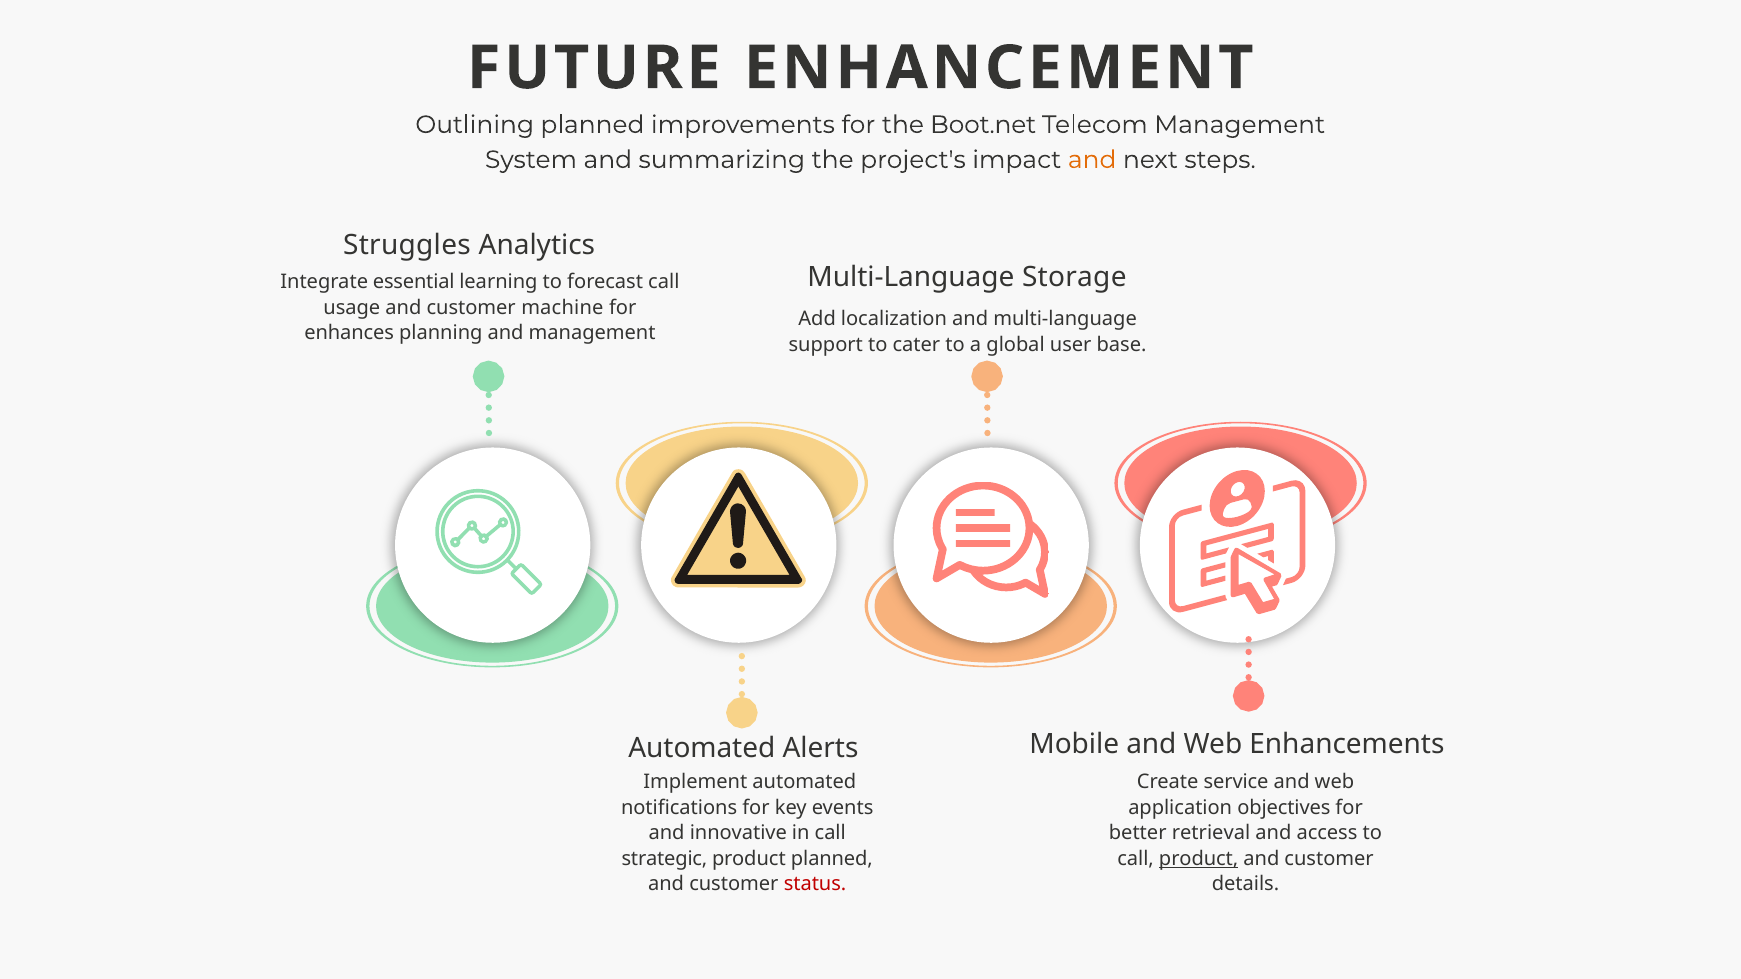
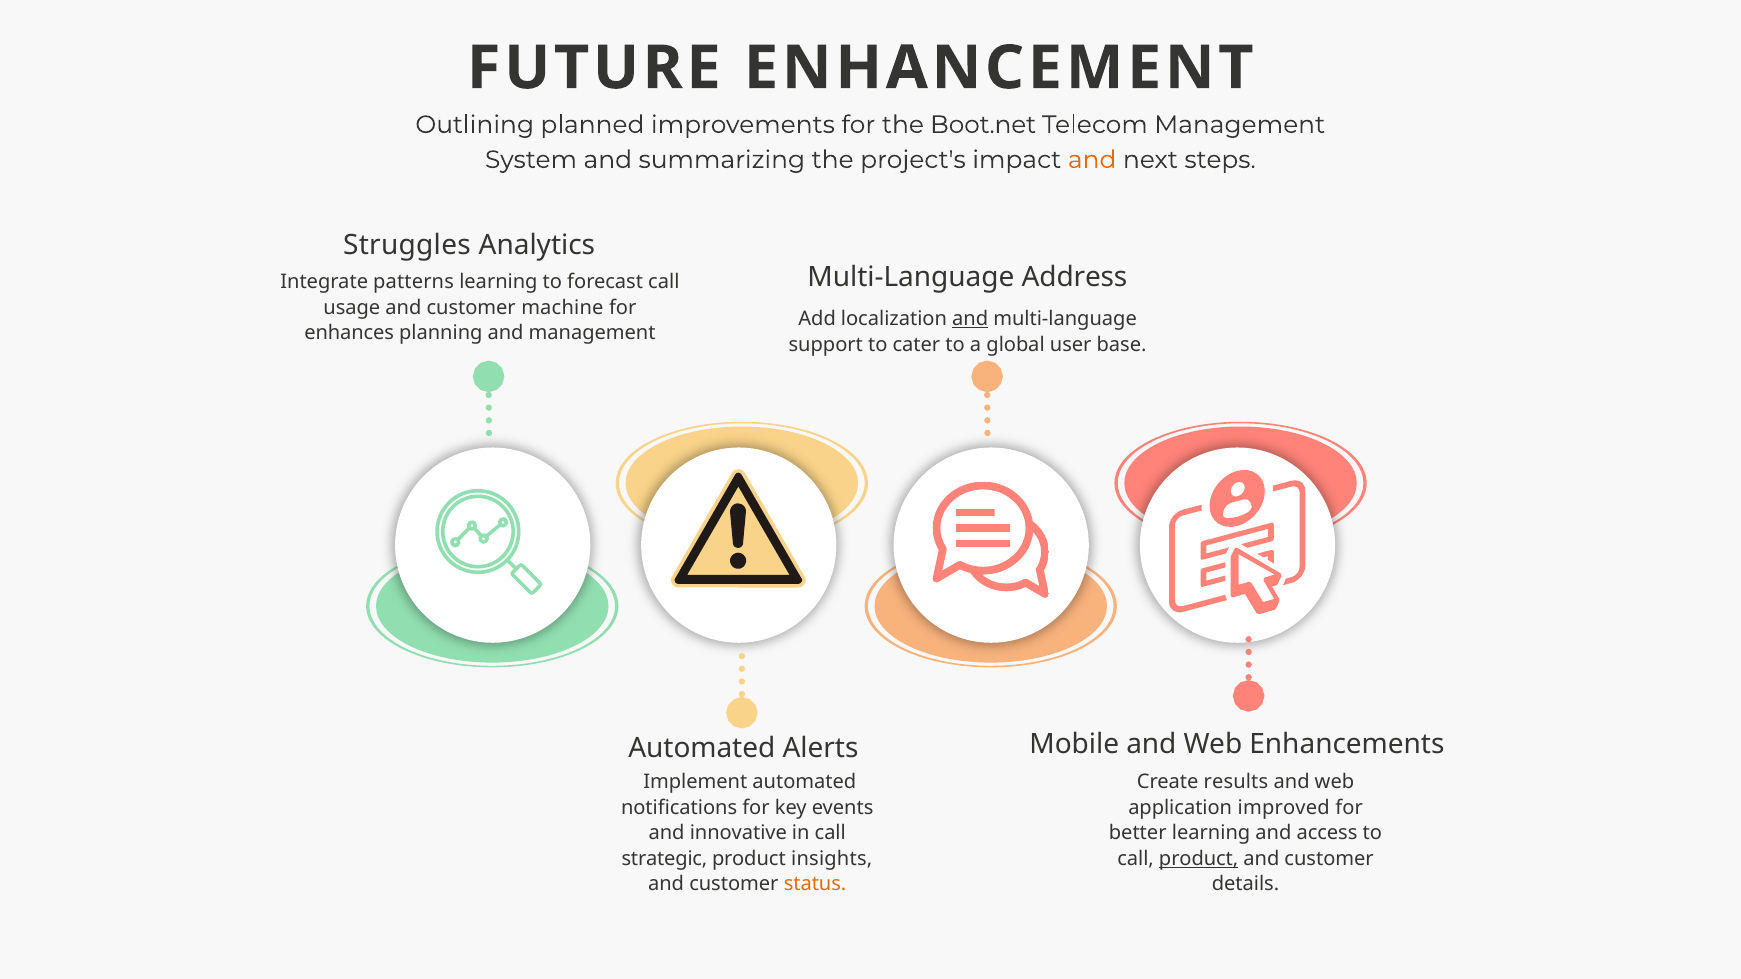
Storage: Storage -> Address
essential: essential -> patterns
and at (970, 319) underline: none -> present
service: service -> results
objectives: objectives -> improved
better retrieval: retrieval -> learning
product planned: planned -> insights
status colour: red -> orange
